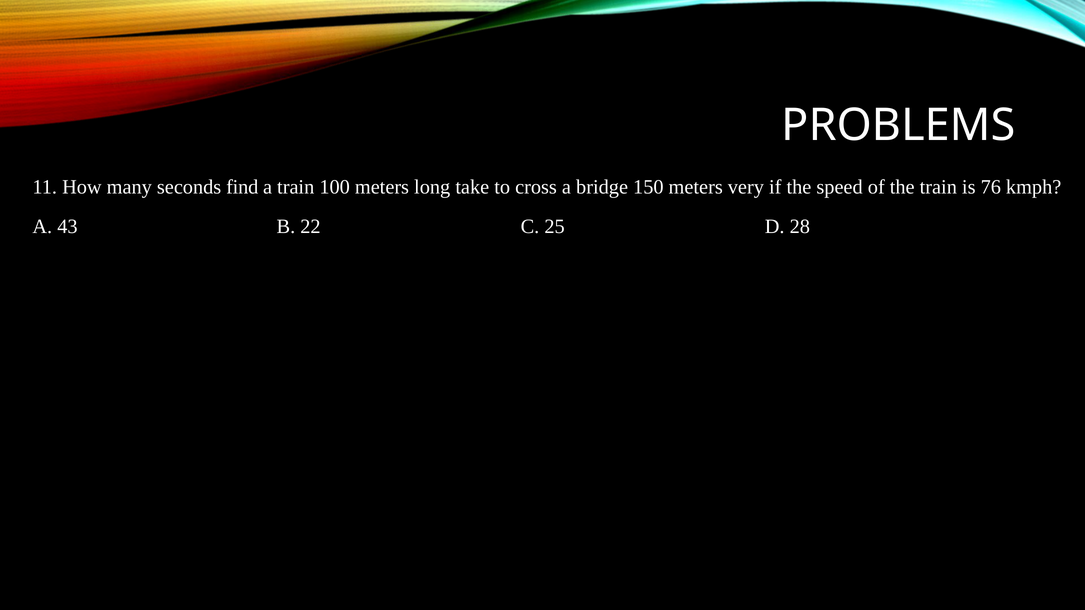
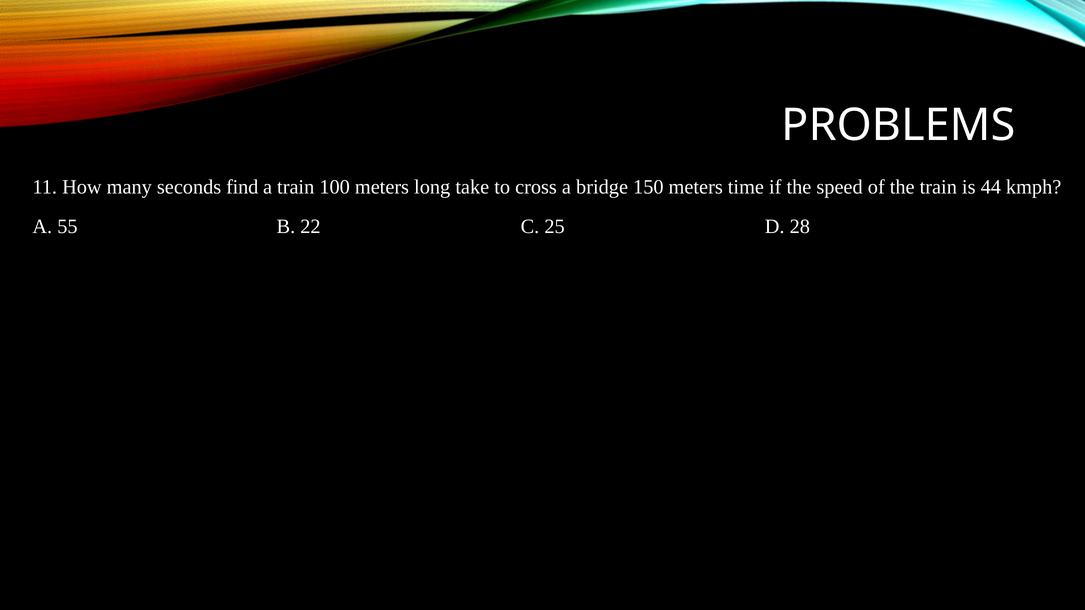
very: very -> time
76: 76 -> 44
43: 43 -> 55
